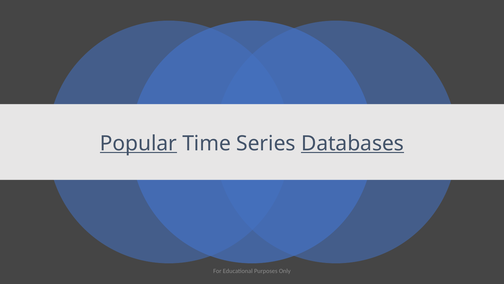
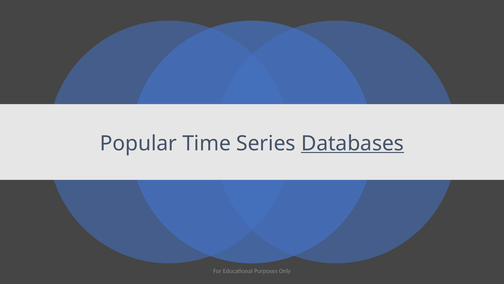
Popular underline: present -> none
